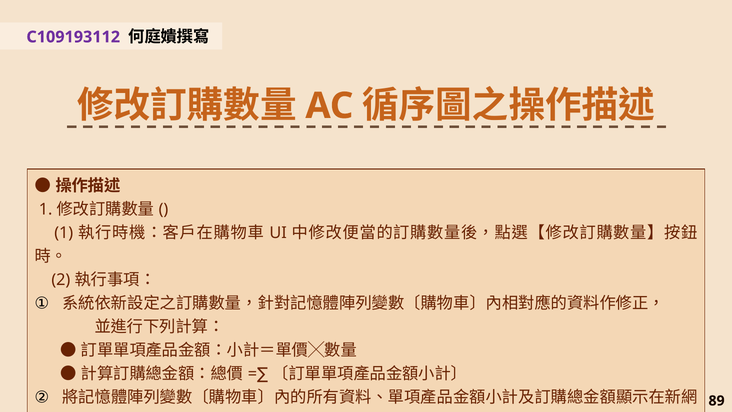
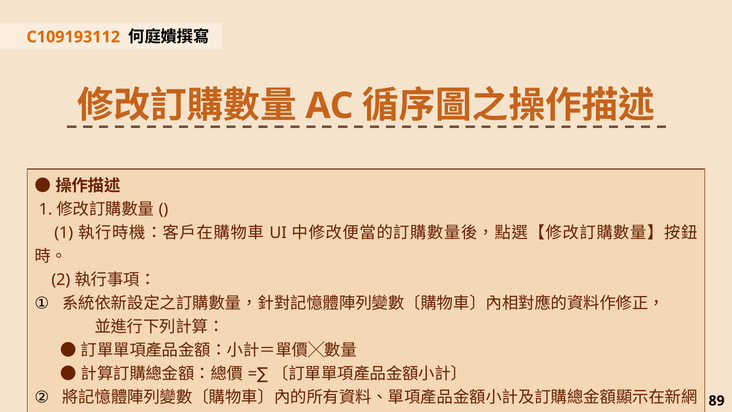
C109193112 colour: purple -> orange
